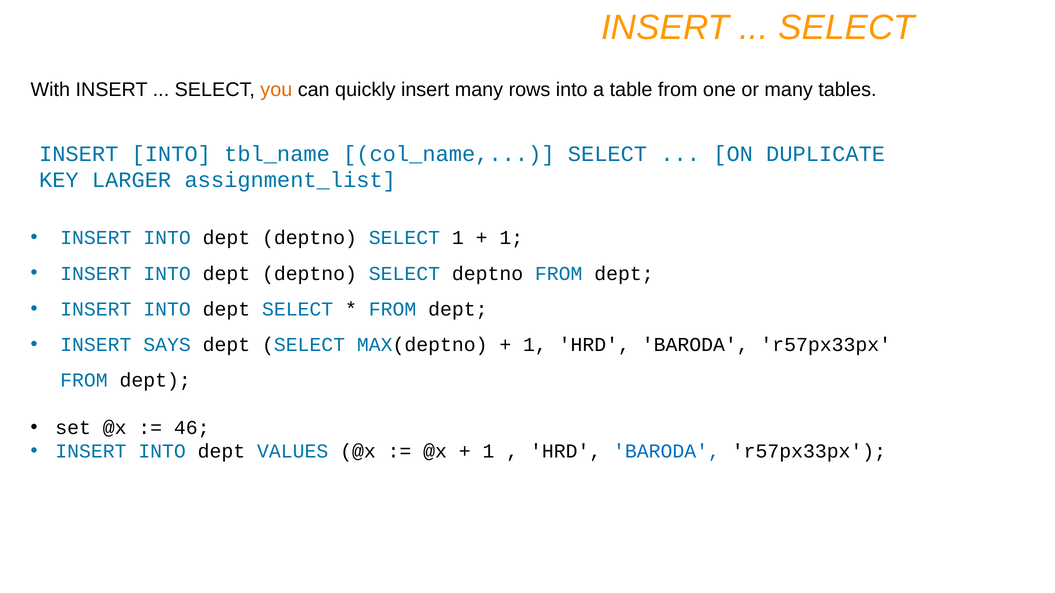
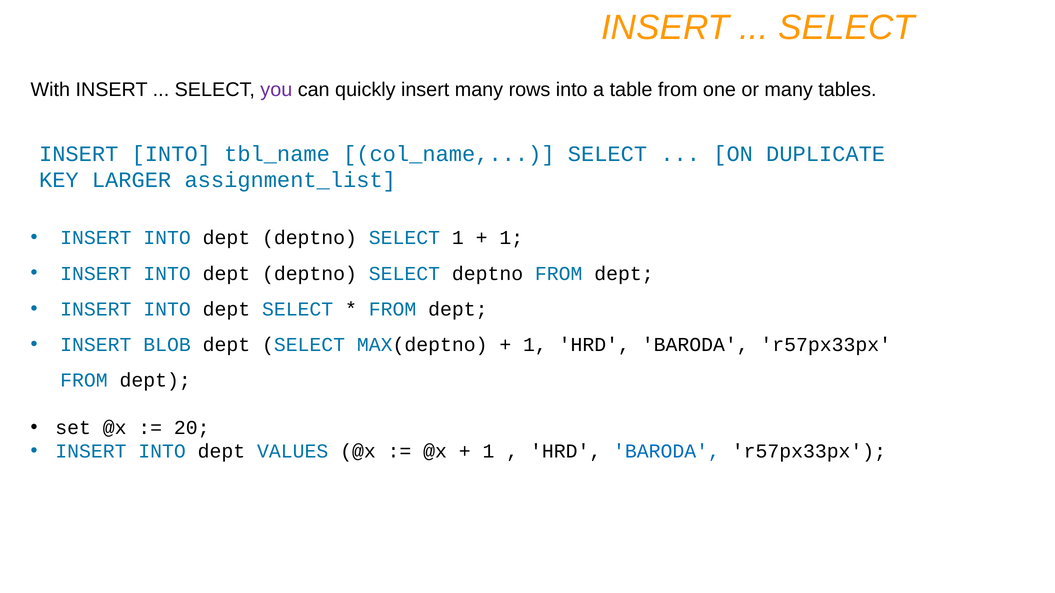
you colour: orange -> purple
SAYS: SAYS -> BLOB
46: 46 -> 20
